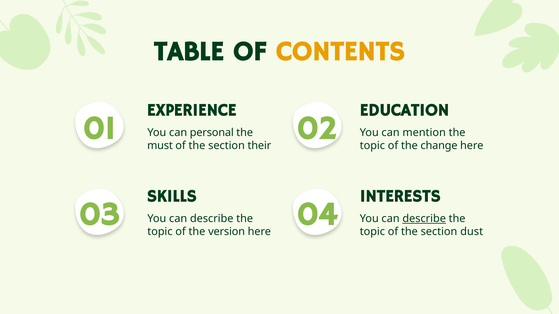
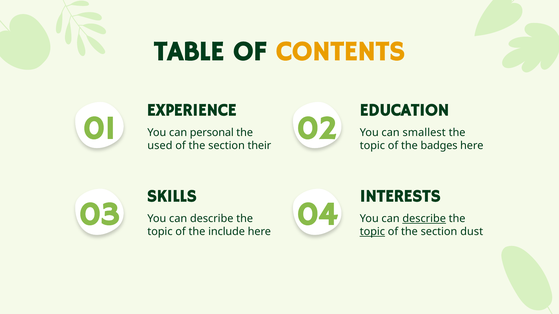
mention: mention -> smallest
must: must -> used
change: change -> badges
version: version -> include
topic at (372, 232) underline: none -> present
